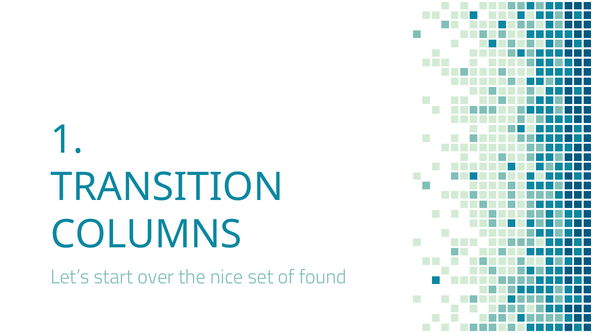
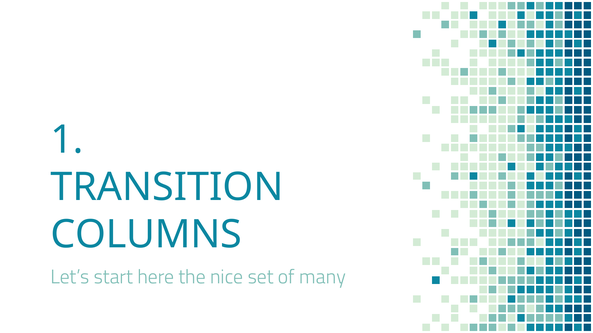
over: over -> here
found: found -> many
